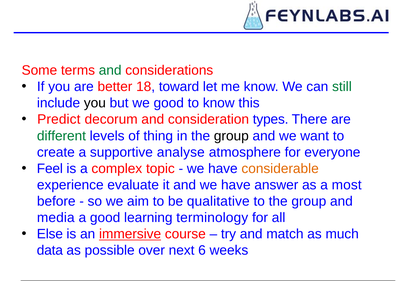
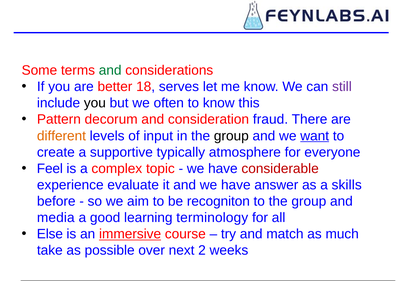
toward: toward -> serves
still colour: green -> purple
we good: good -> often
Predict: Predict -> Pattern
types: types -> fraud
different colour: green -> orange
thing: thing -> input
want underline: none -> present
analyse: analyse -> typically
considerable colour: orange -> red
most: most -> skills
qualitative: qualitative -> recogniton
data: data -> take
6: 6 -> 2
